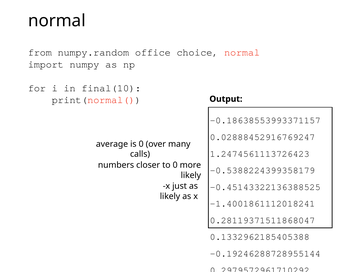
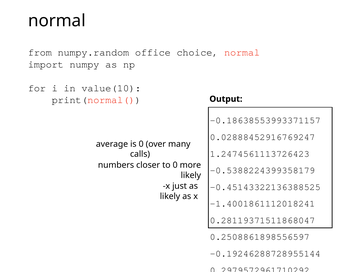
final(10: final(10 -> value(10
0.1332962185405388: 0.1332962185405388 -> 0.2508861898556597
